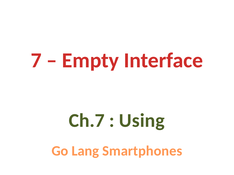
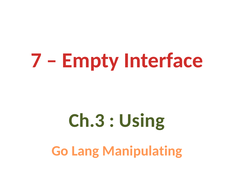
Ch.7: Ch.7 -> Ch.3
Smartphones: Smartphones -> Manipulating
